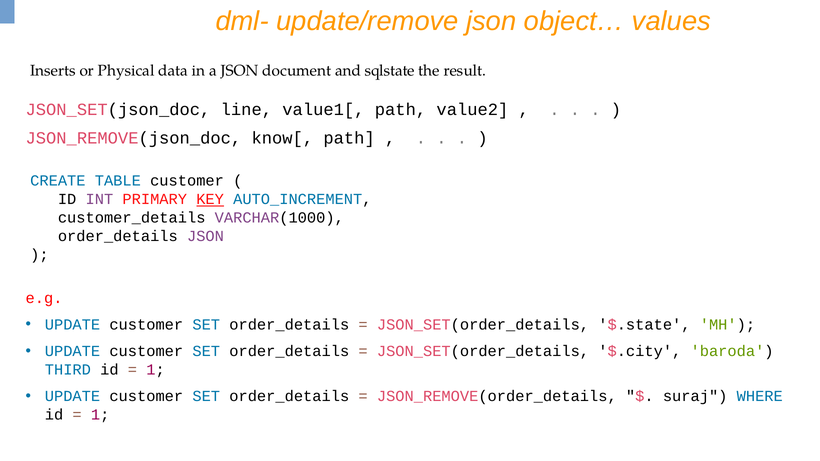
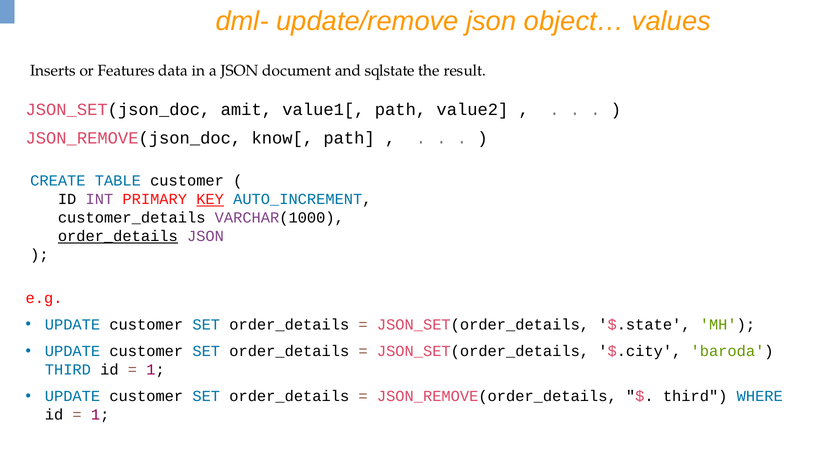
Physical: Physical -> Features
line: line -> amit
order_details at (118, 236) underline: none -> present
suraj at (695, 397): suraj -> third
